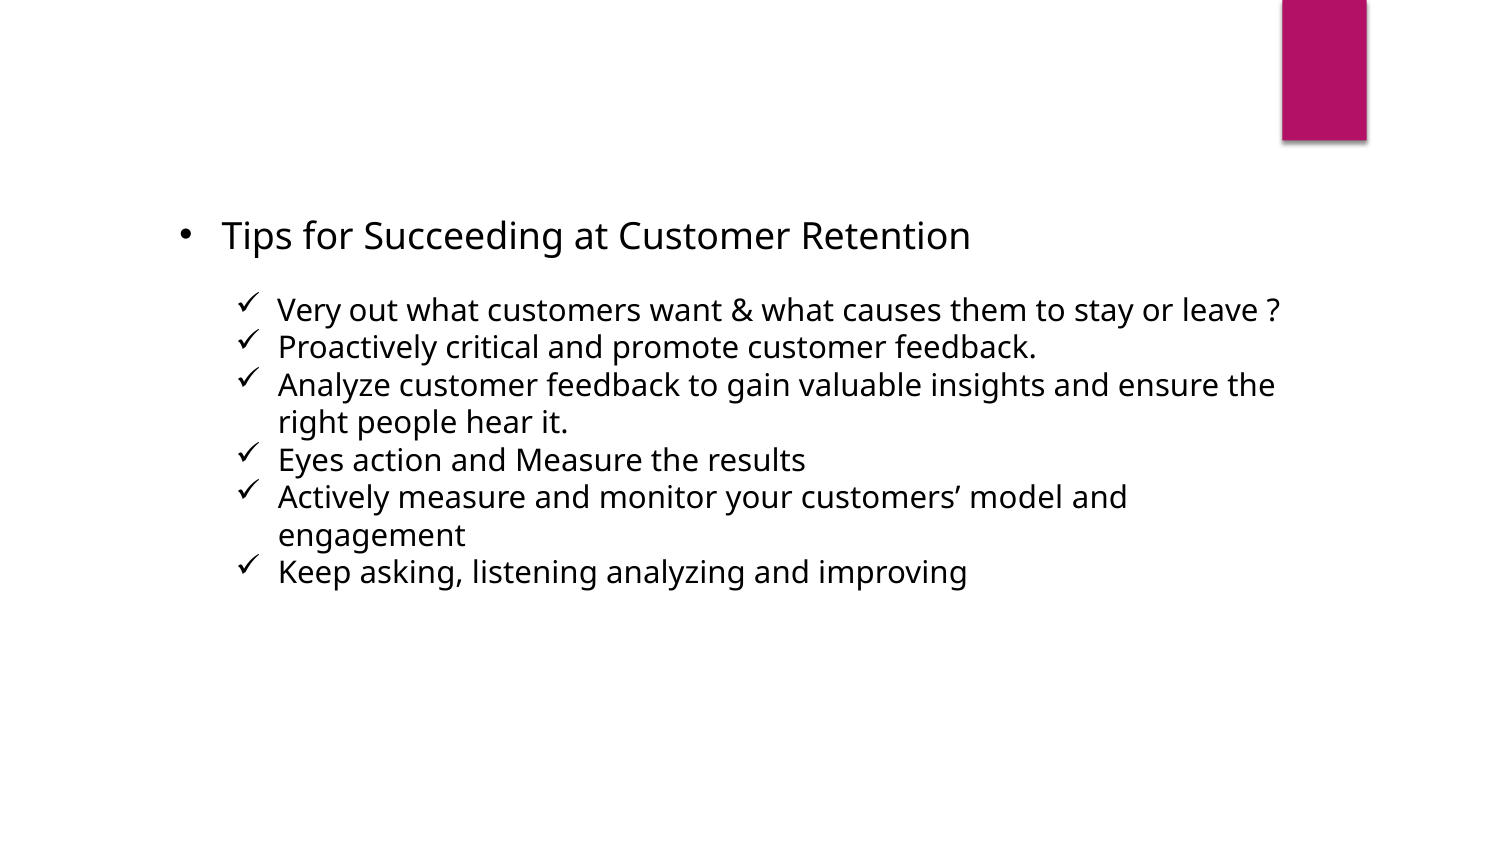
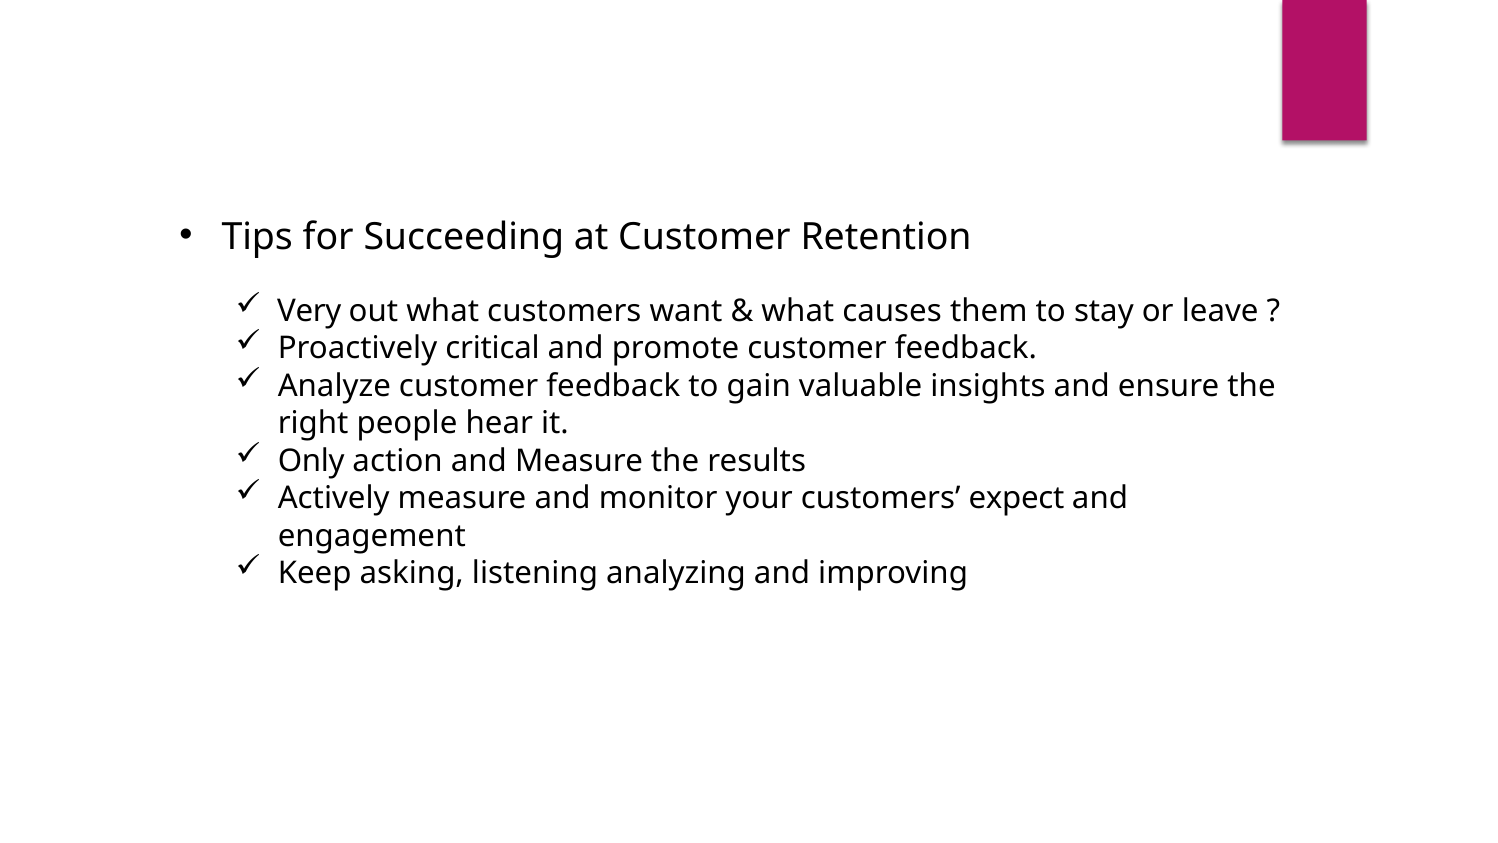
Eyes: Eyes -> Only
model: model -> expect
